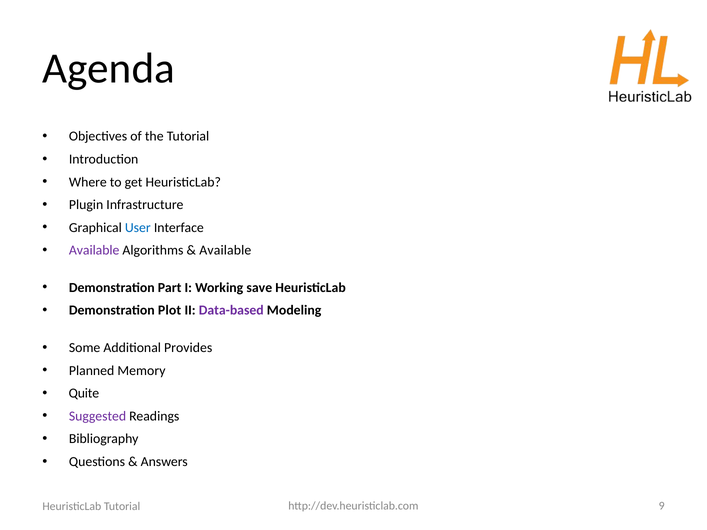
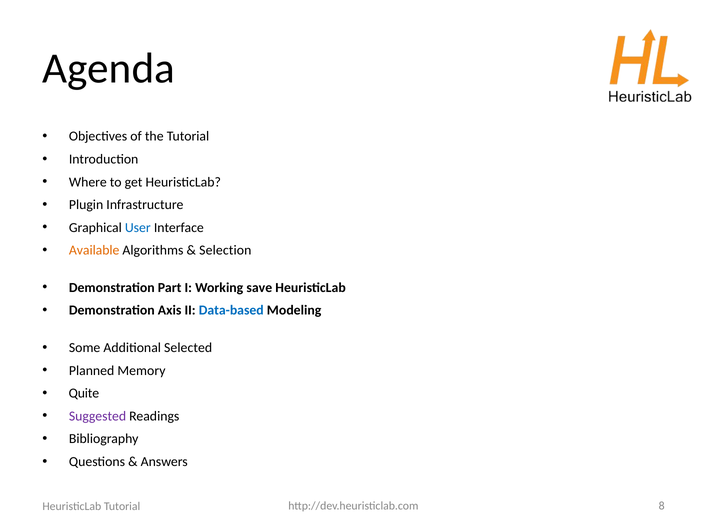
Available at (94, 250) colour: purple -> orange
Available at (225, 250): Available -> Selection
Plot: Plot -> Axis
Data-based colour: purple -> blue
Provides: Provides -> Selected
9: 9 -> 8
